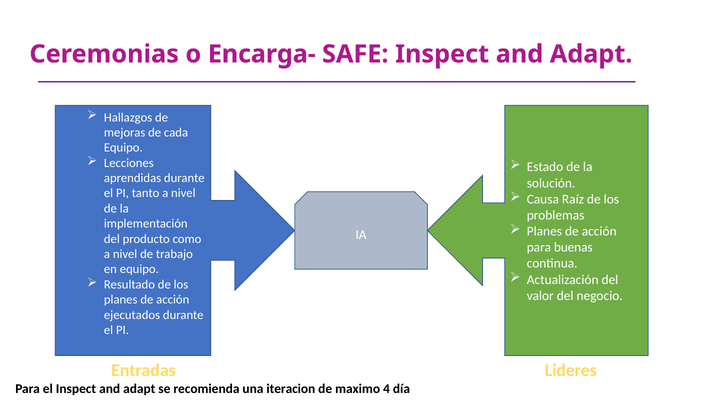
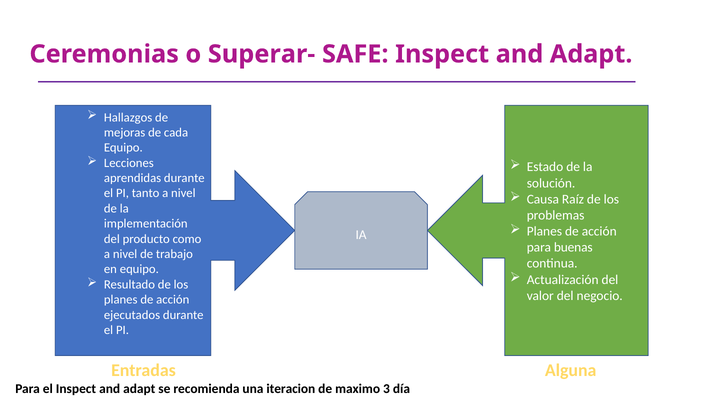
Encarga-: Encarga- -> Superar-
Lideres: Lideres -> Alguna
4: 4 -> 3
